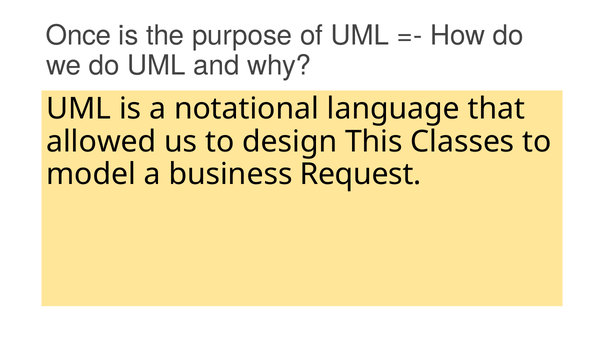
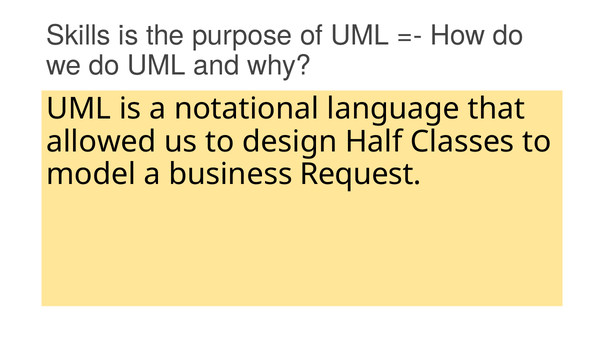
Once: Once -> Skills
This: This -> Half
